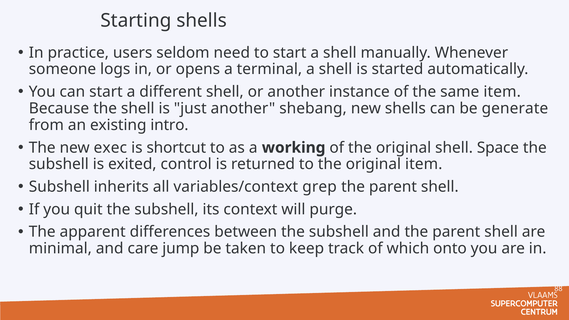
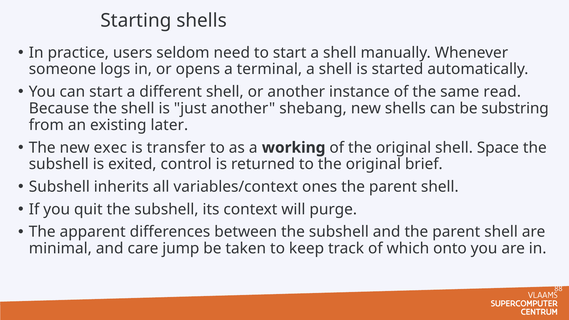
same item: item -> read
generate: generate -> substring
intro: intro -> later
shortcut: shortcut -> transfer
original item: item -> brief
grep: grep -> ones
